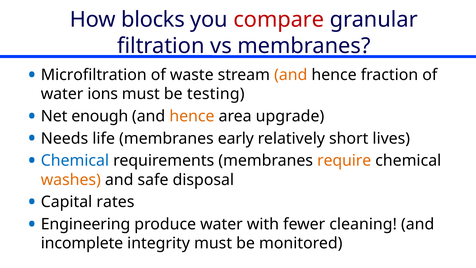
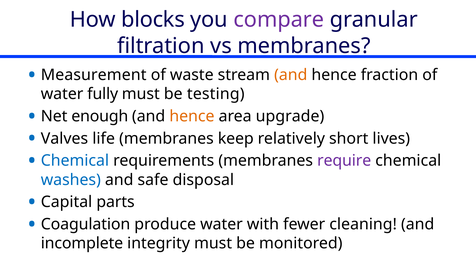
compare colour: red -> purple
Microfiltration: Microfiltration -> Measurement
ions: ions -> fully
Needs: Needs -> Valves
early: early -> keep
require colour: orange -> purple
washes colour: orange -> blue
rates: rates -> parts
Engineering: Engineering -> Coagulation
